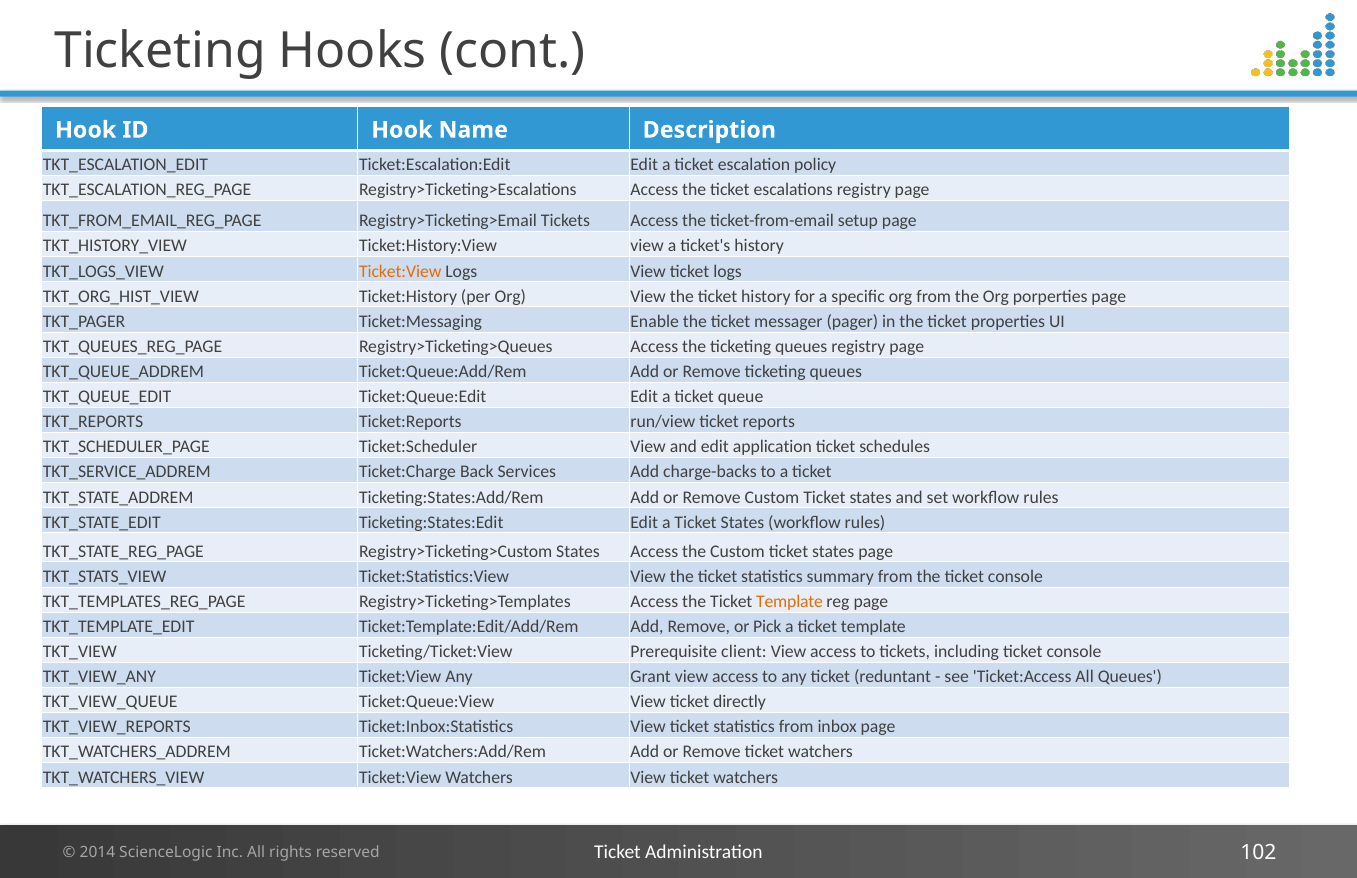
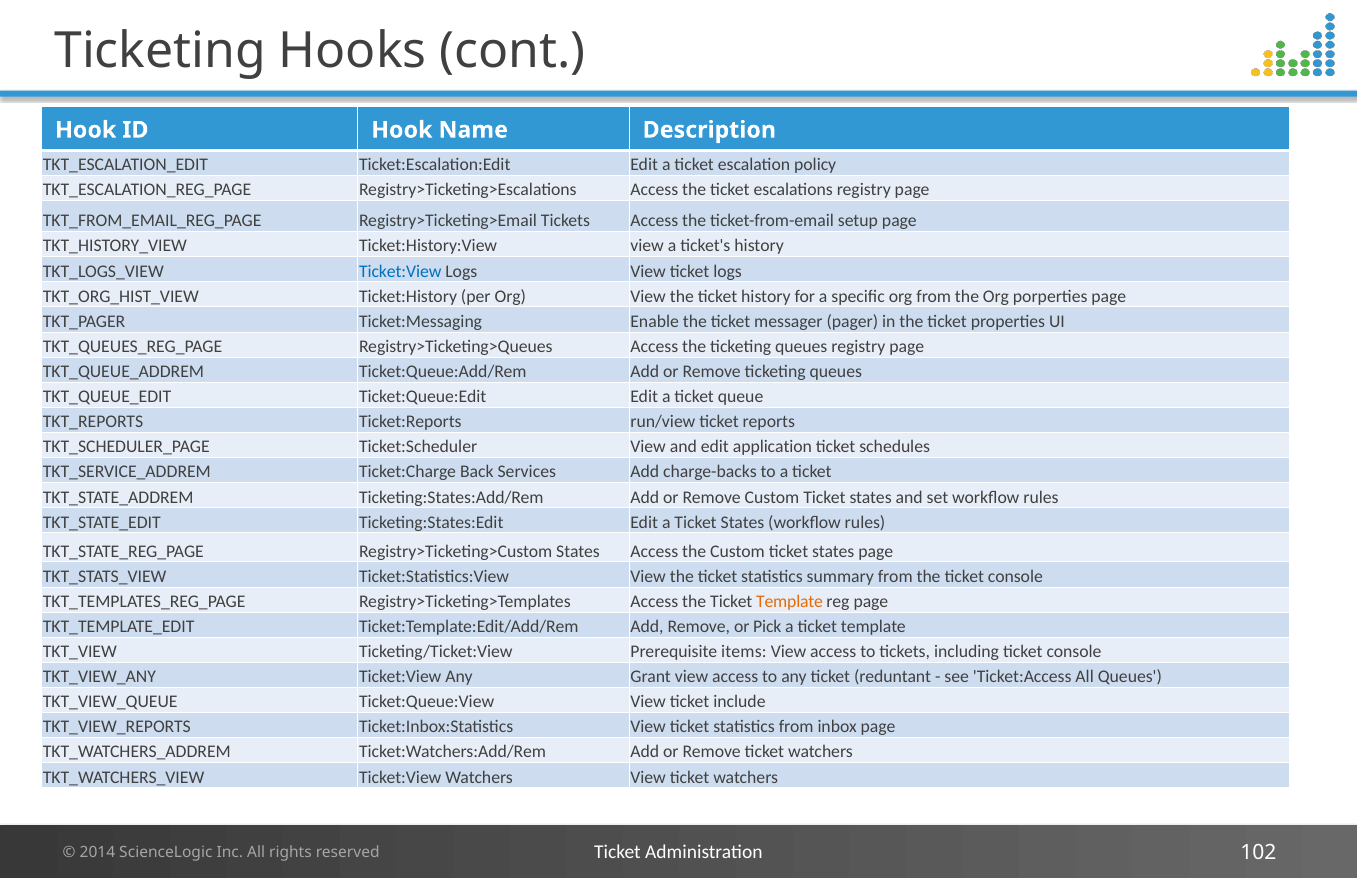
Ticket:View at (400, 271) colour: orange -> blue
client: client -> items
directly: directly -> include
